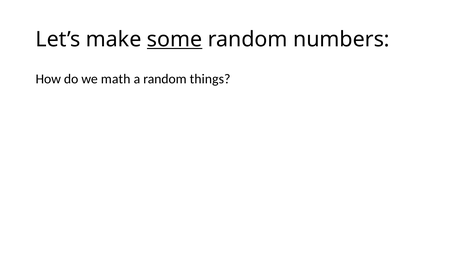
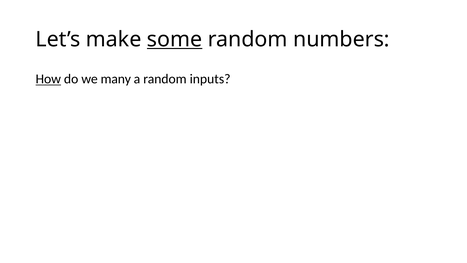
How underline: none -> present
math: math -> many
things: things -> inputs
